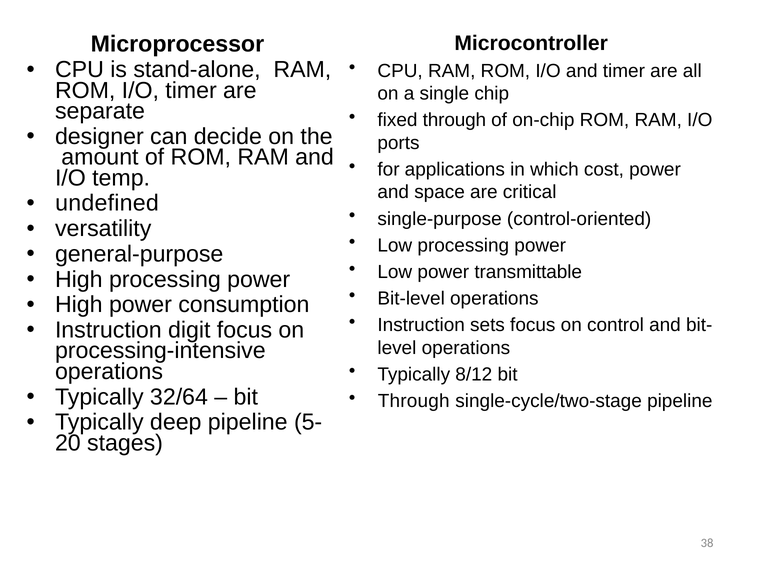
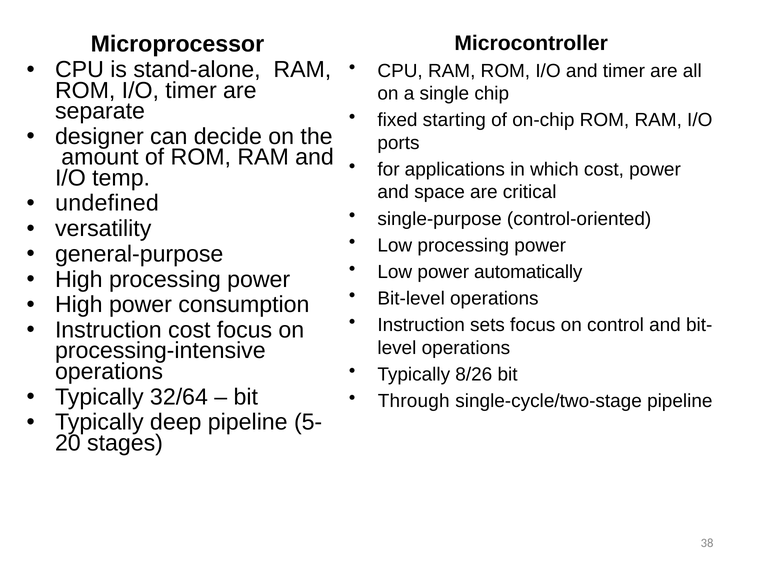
fixed through: through -> starting
transmittable: transmittable -> automatically
Instruction digit: digit -> cost
8/12: 8/12 -> 8/26
